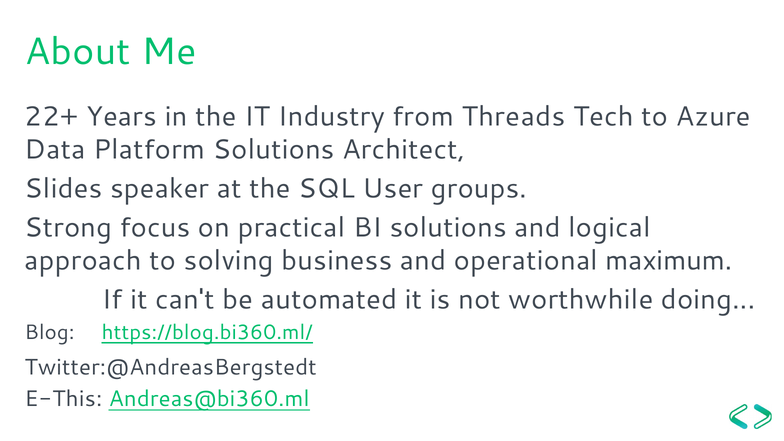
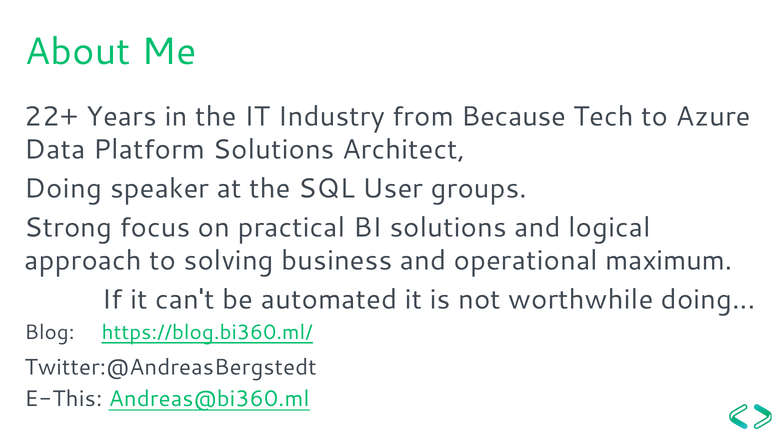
Threads: Threads -> Because
Slides at (63, 189): Slides -> Doing
